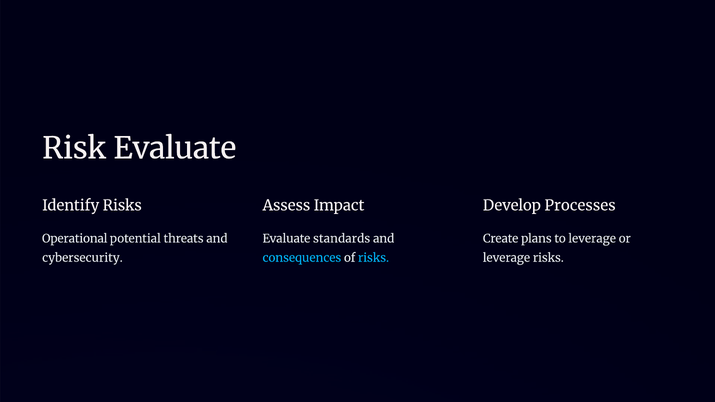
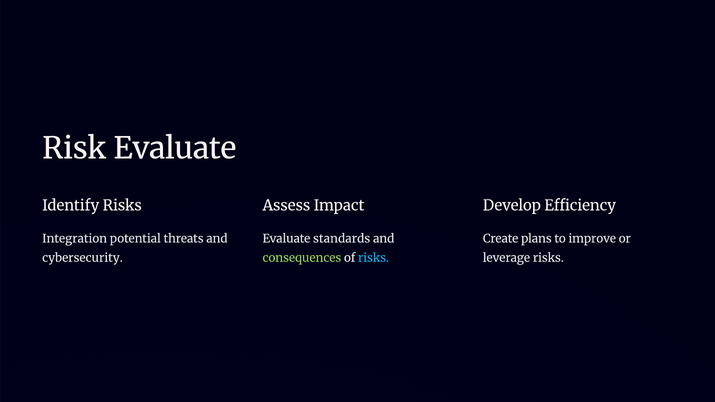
Processes: Processes -> Efficiency
Operational: Operational -> Integration
to leverage: leverage -> improve
consequences colour: light blue -> light green
